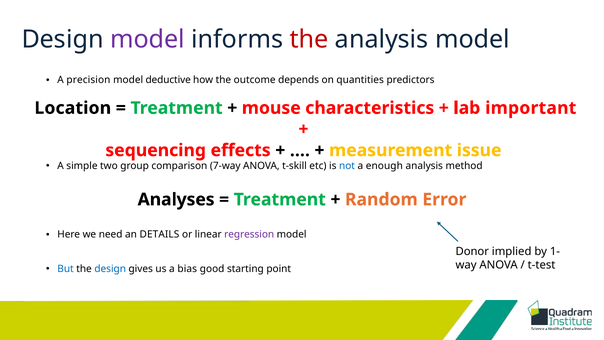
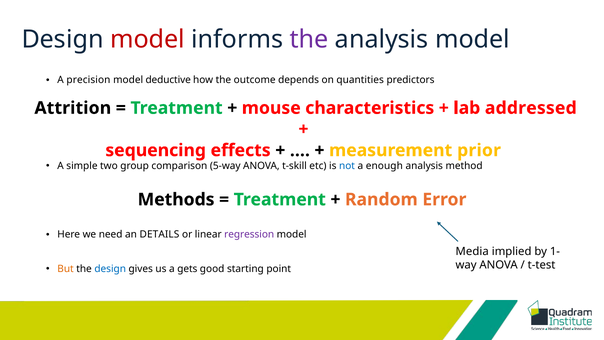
model at (147, 39) colour: purple -> red
the at (309, 39) colour: red -> purple
Location: Location -> Attrition
important: important -> addressed
issue: issue -> prior
7-way: 7-way -> 5-way
Analyses: Analyses -> Methods
Donor: Donor -> Media
But colour: blue -> orange
bias: bias -> gets
